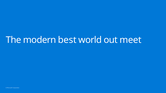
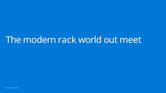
best: best -> rack
